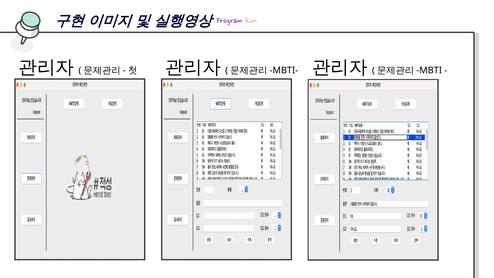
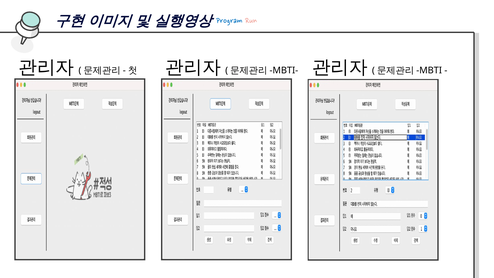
Program colour: purple -> blue
